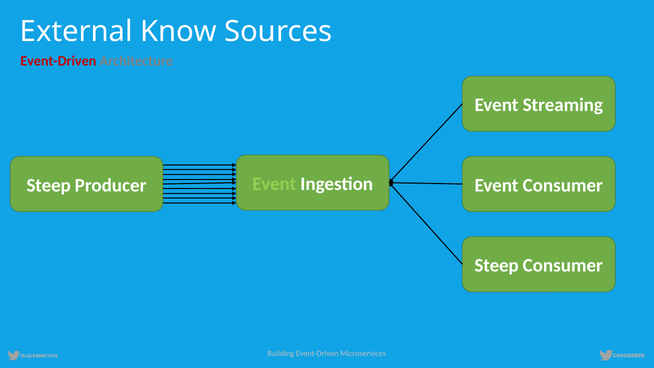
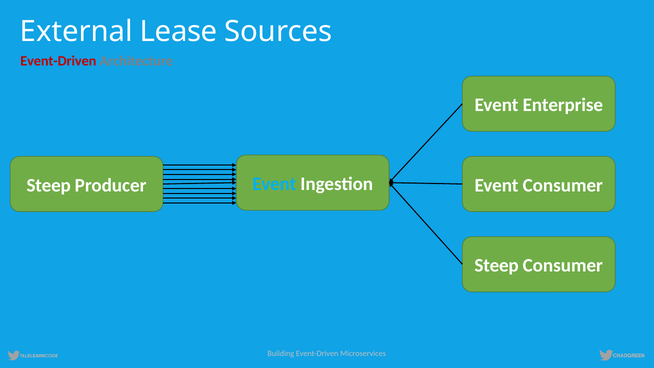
Know: Know -> Lease
Streaming: Streaming -> Enterprise
Event at (274, 184) colour: light green -> light blue
